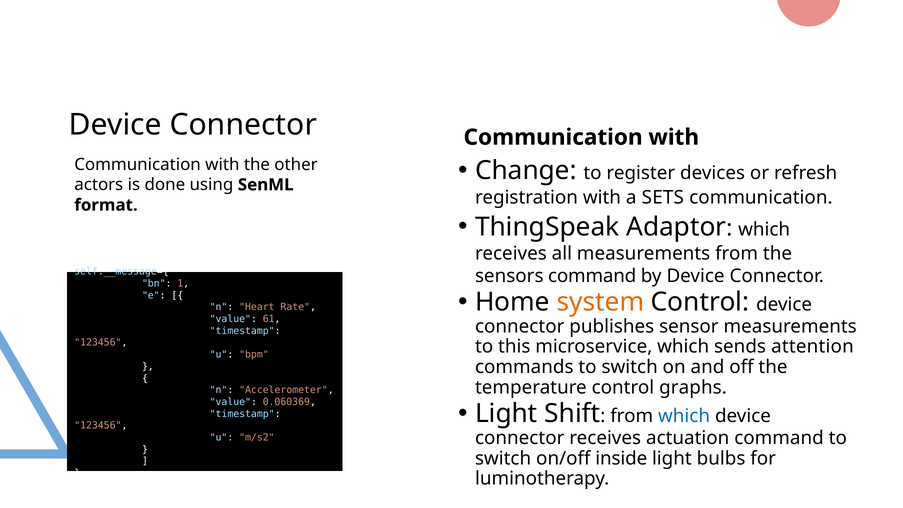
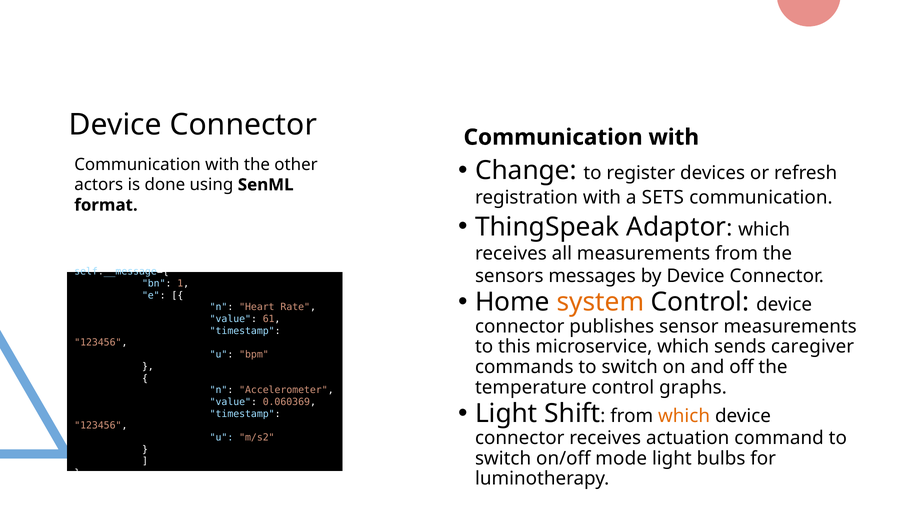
sensors command: command -> messages
attention: attention -> caregiver
which at (684, 416) colour: blue -> orange
inside: inside -> mode
